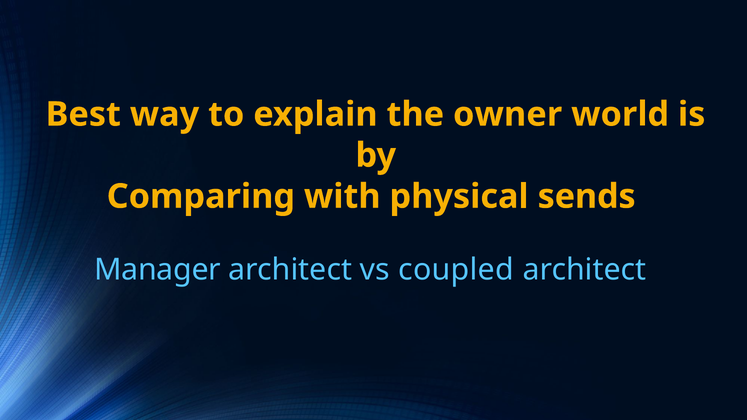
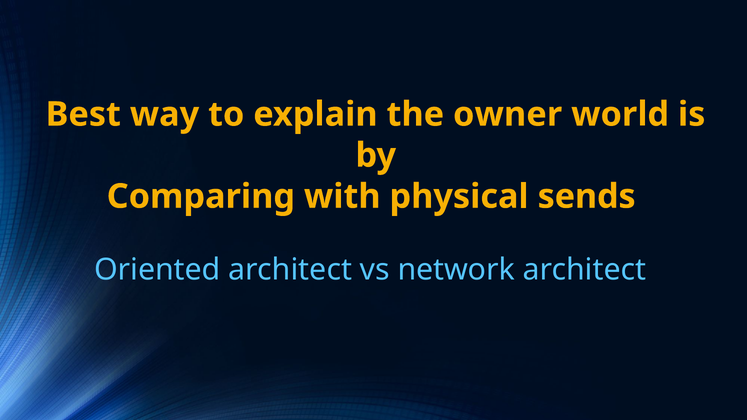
Manager: Manager -> Oriented
coupled: coupled -> network
